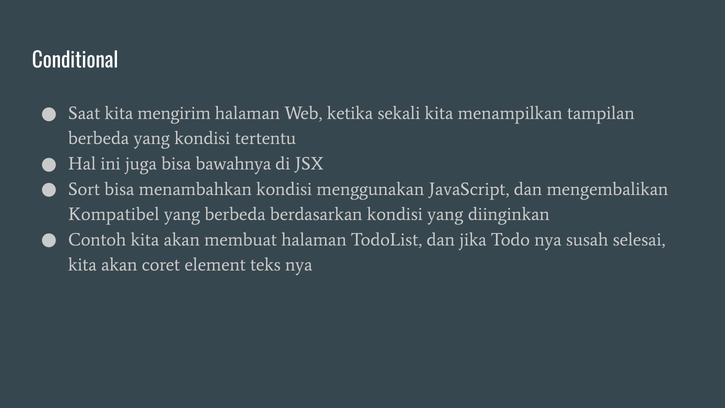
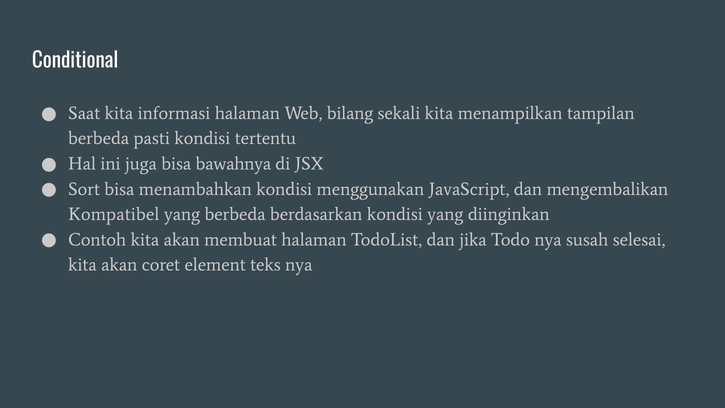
mengirim: mengirim -> informasi
ketika: ketika -> bilang
berbeda yang: yang -> pasti
